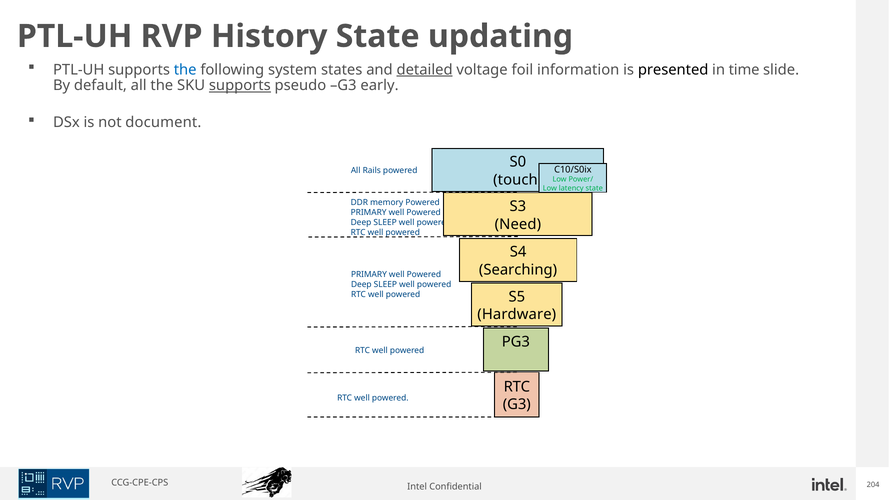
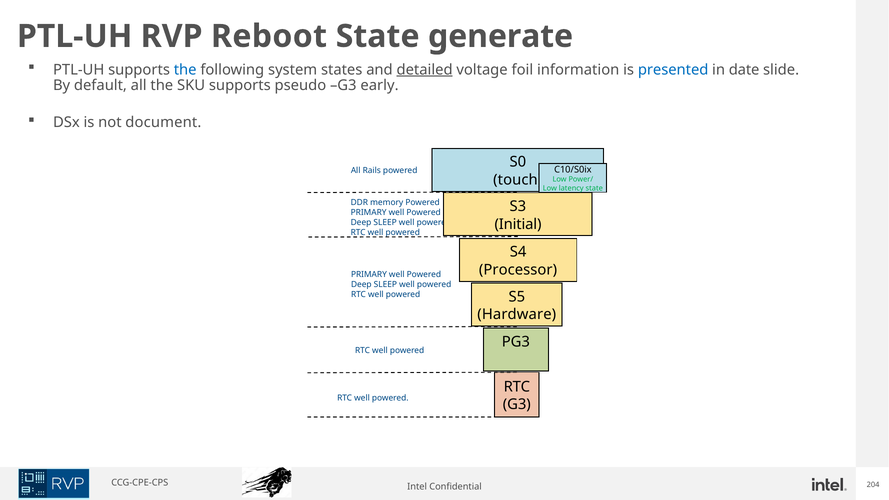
History: History -> Reboot
updating: updating -> generate
presented colour: black -> blue
time: time -> date
supports at (240, 86) underline: present -> none
Need: Need -> Initial
Searching: Searching -> Processor
